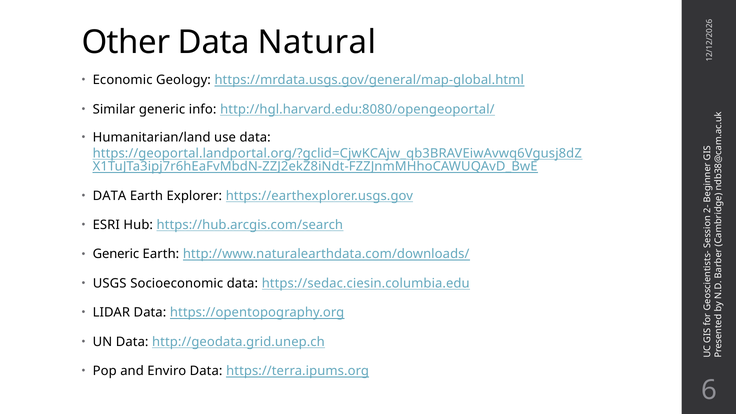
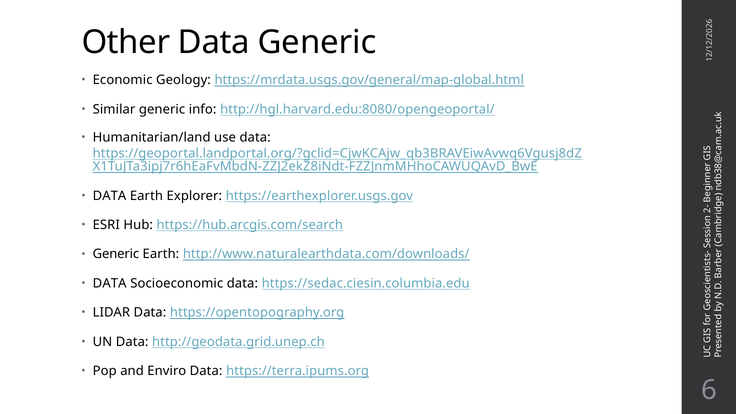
Data Natural: Natural -> Generic
USGS at (110, 283): USGS -> DATA
